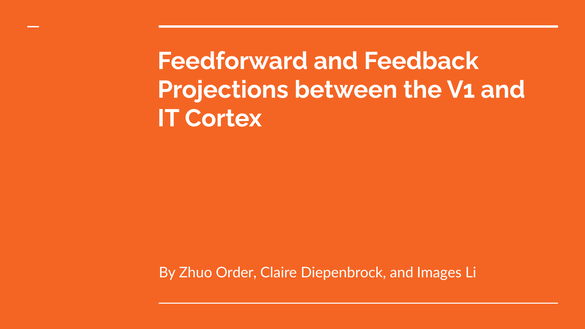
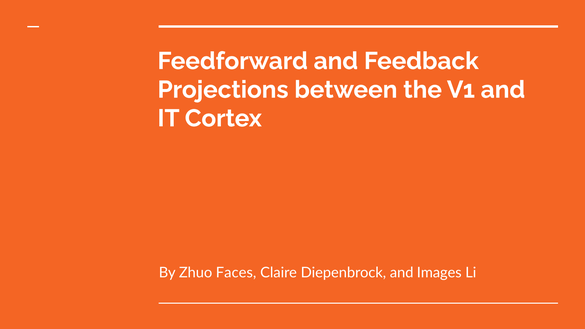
Order: Order -> Faces
